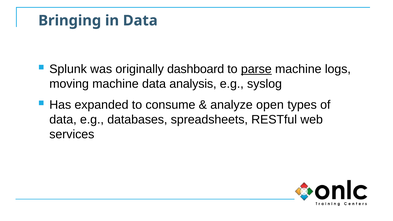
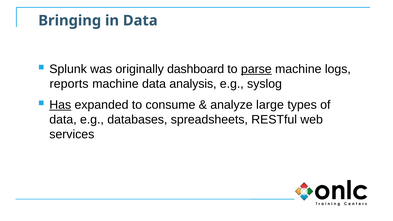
moving: moving -> reports
Has underline: none -> present
open: open -> large
